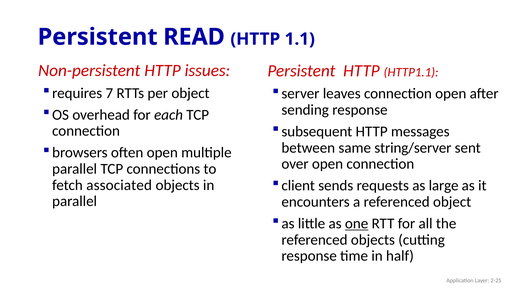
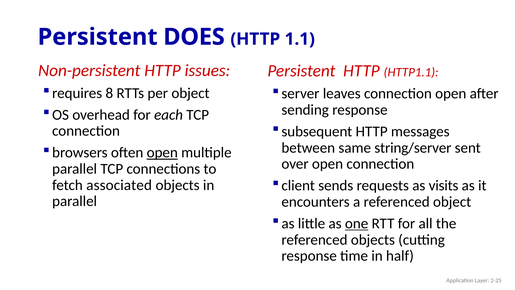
READ: READ -> DOES
7: 7 -> 8
open at (162, 152) underline: none -> present
large: large -> visits
